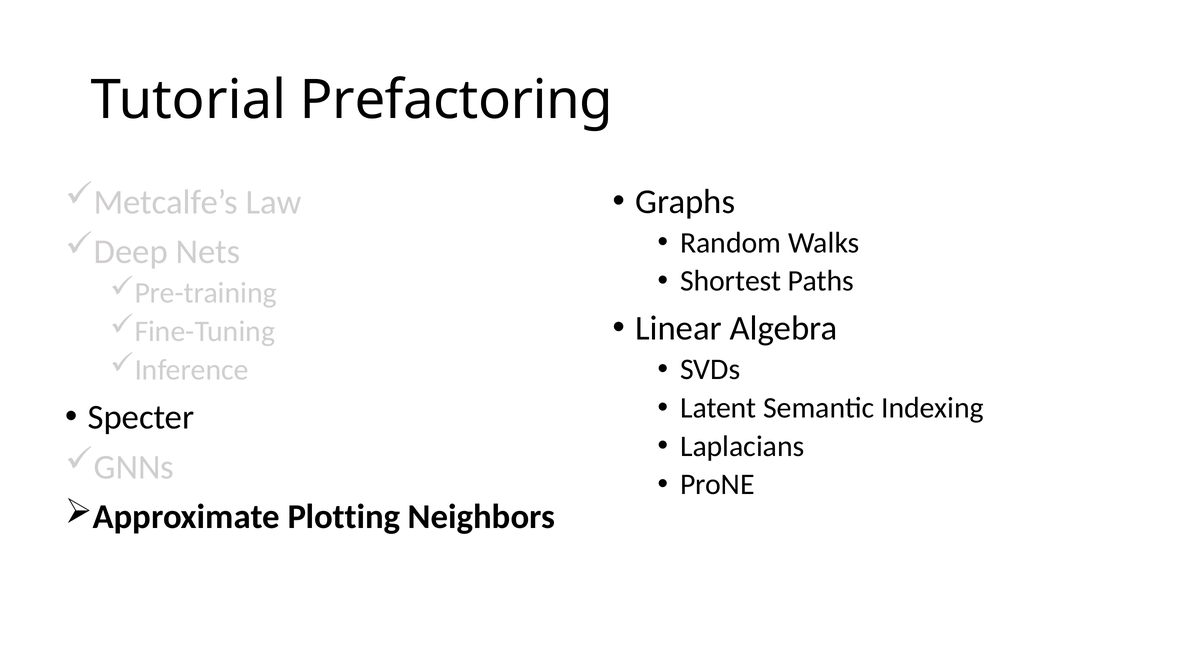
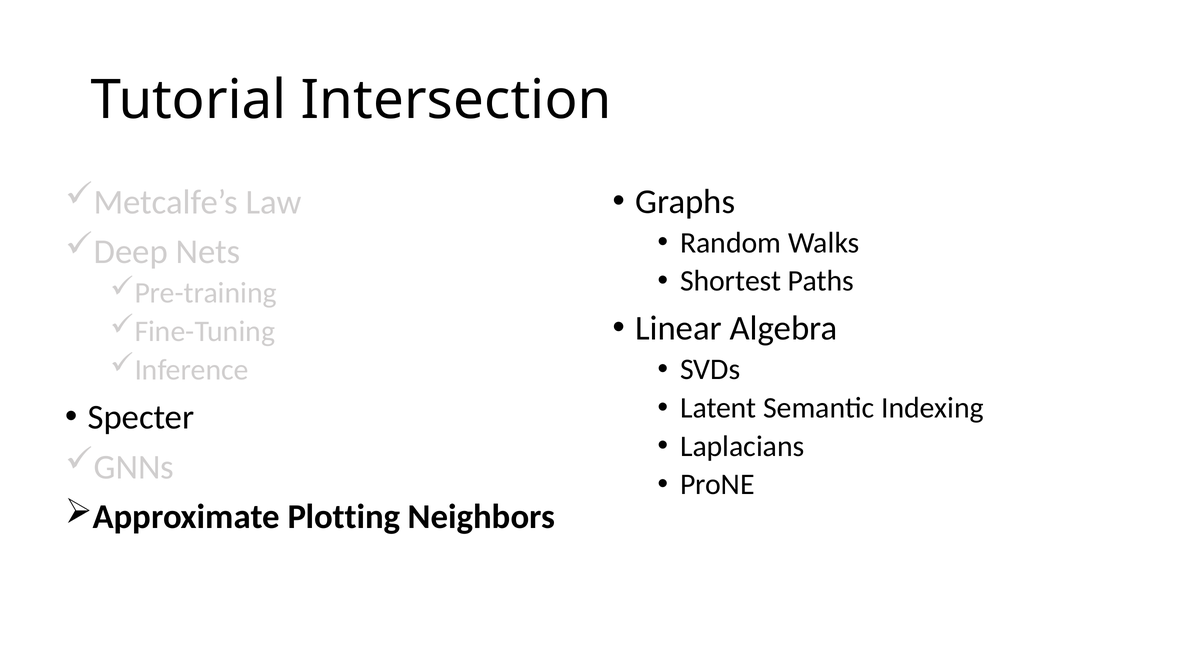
Prefactoring: Prefactoring -> Intersection
